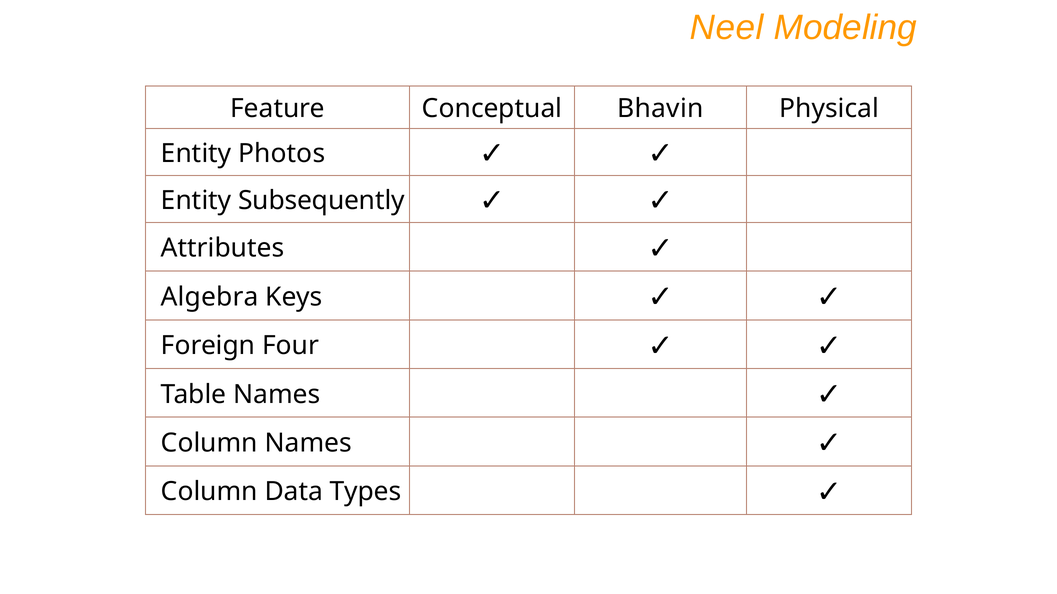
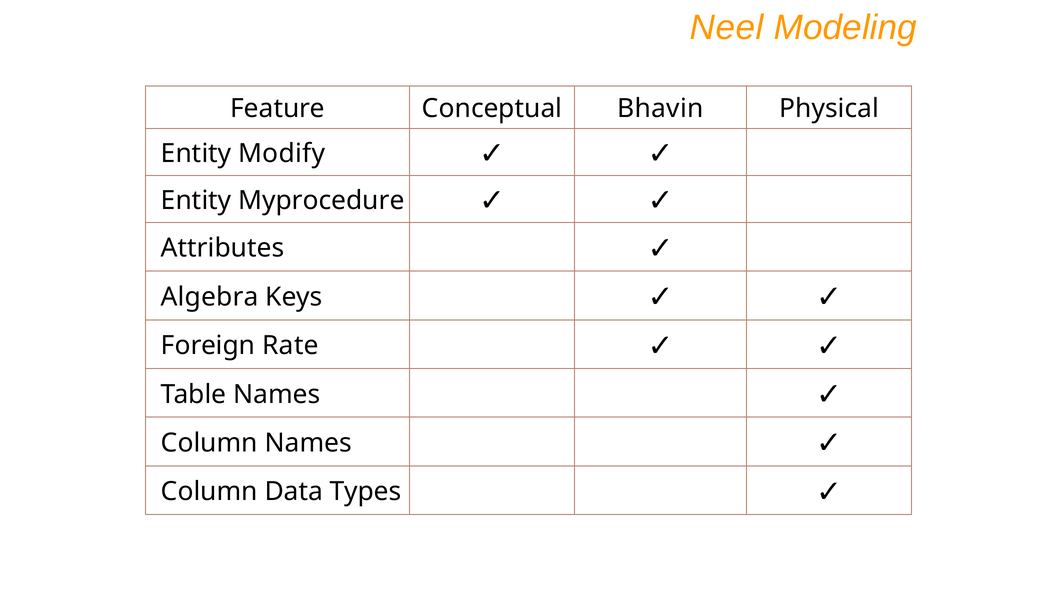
Photos: Photos -> Modify
Subsequently: Subsequently -> Myprocedure
Four: Four -> Rate
